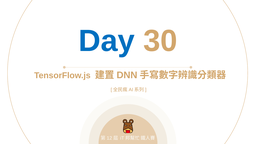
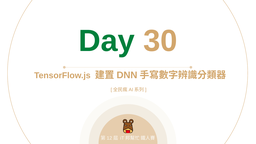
Day colour: blue -> green
